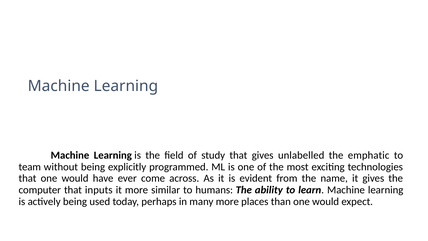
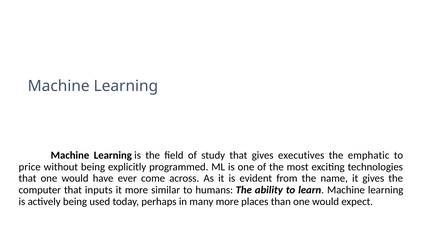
unlabelled: unlabelled -> executives
team: team -> price
